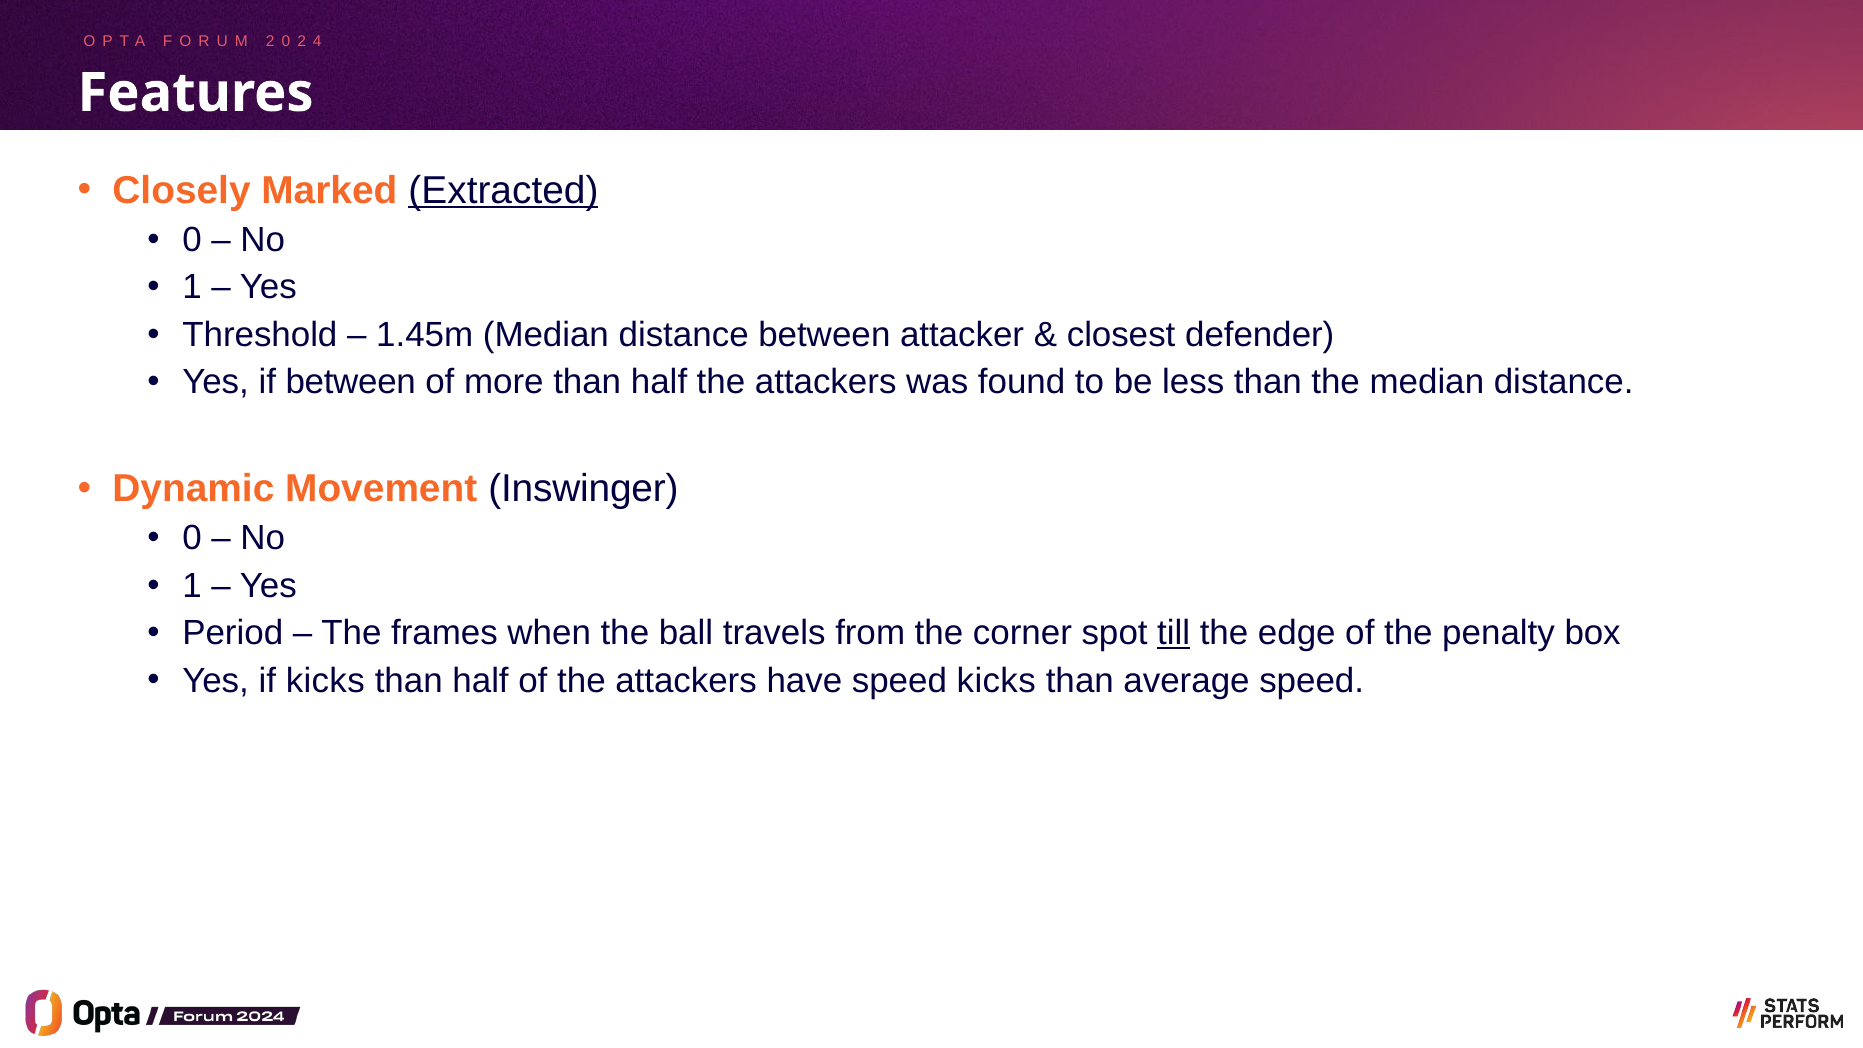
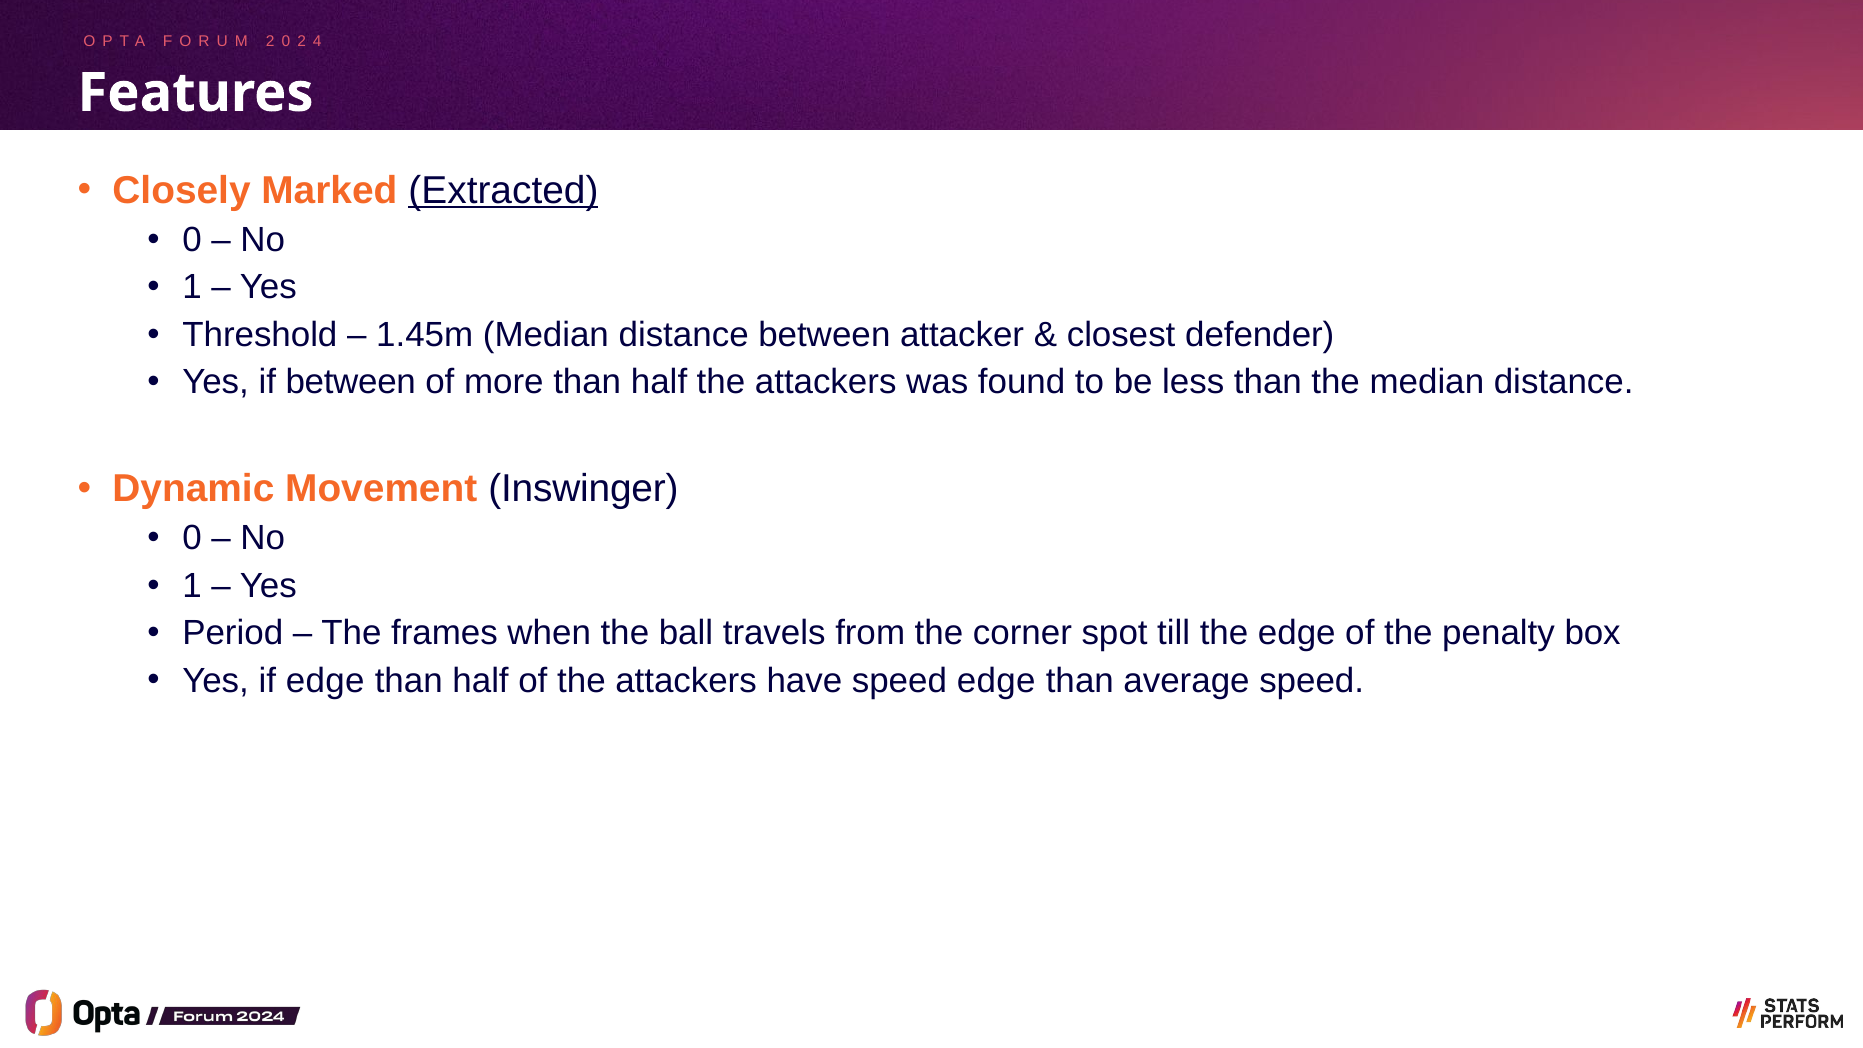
till underline: present -> none
if kicks: kicks -> edge
speed kicks: kicks -> edge
